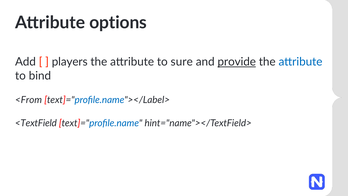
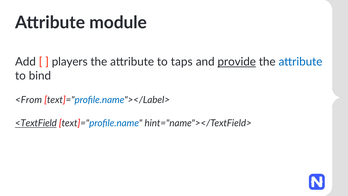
options: options -> module
sure: sure -> taps
<TextField underline: none -> present
